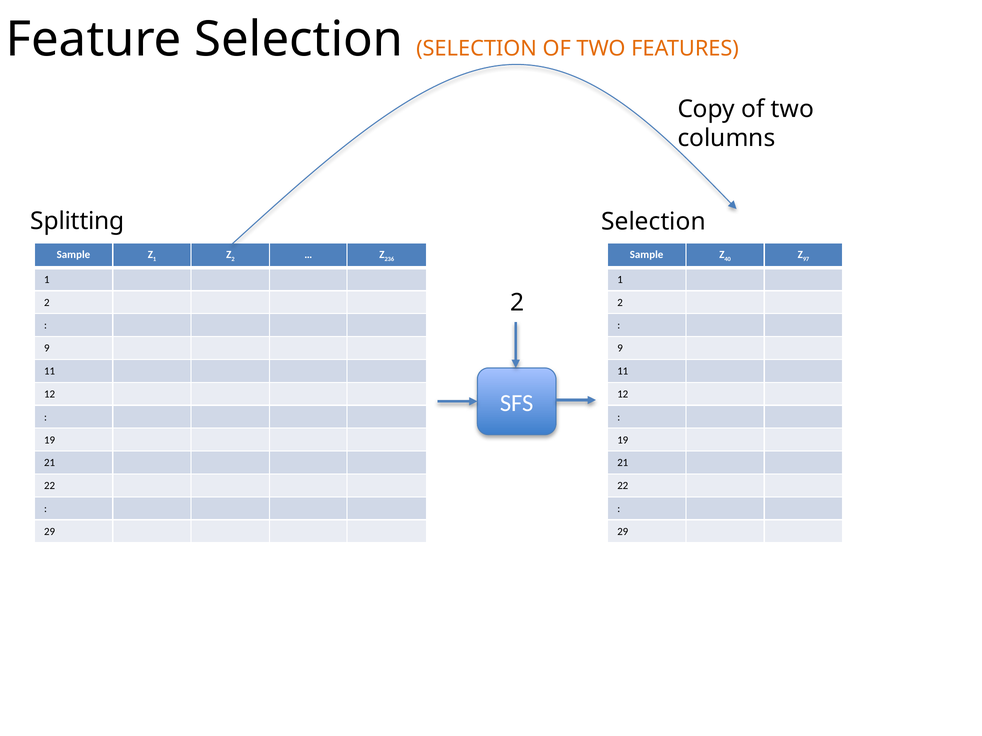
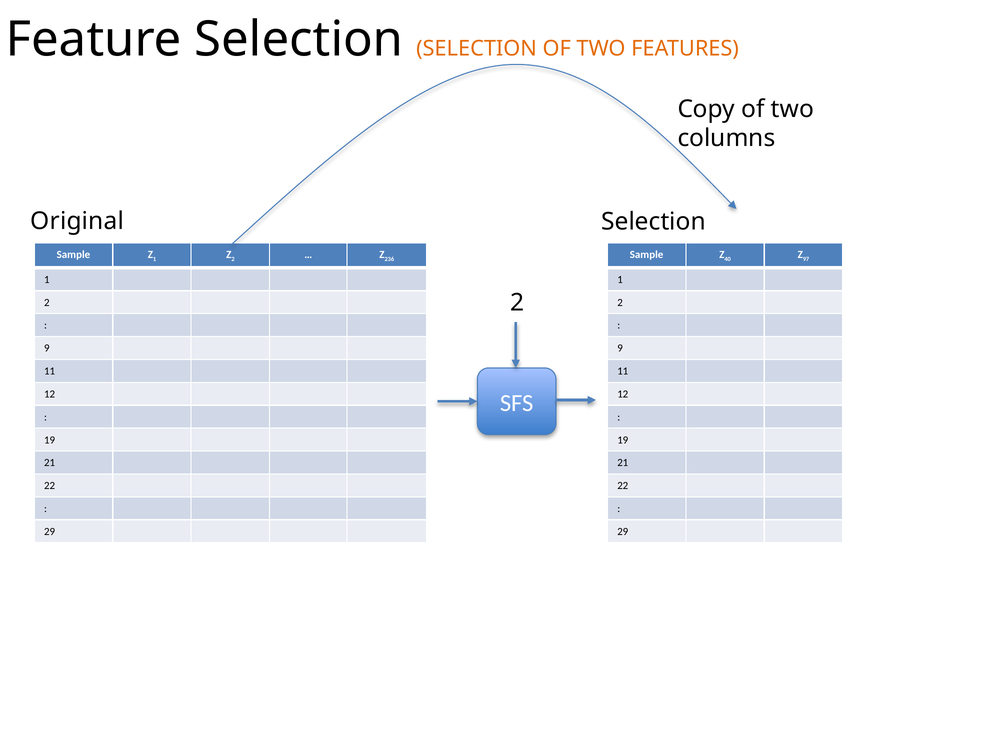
Splitting: Splitting -> Original
